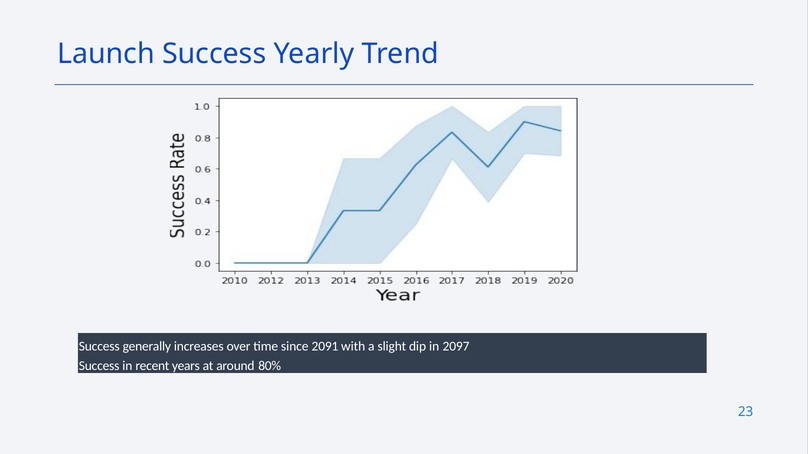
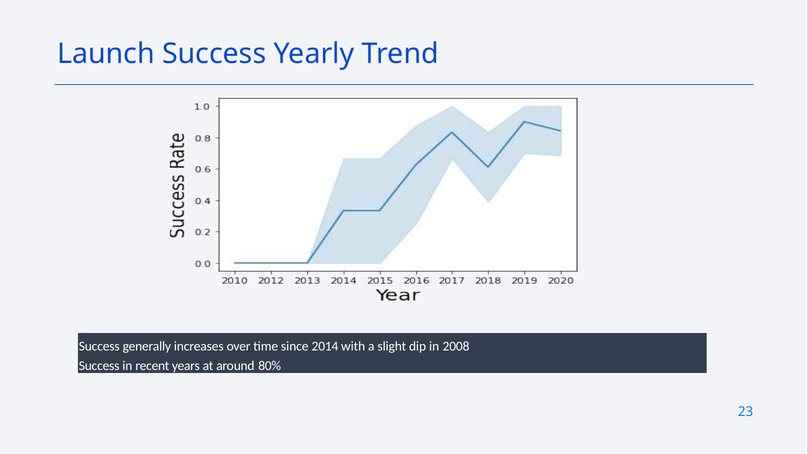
2091: 2091 -> 2014
2097: 2097 -> 2008
